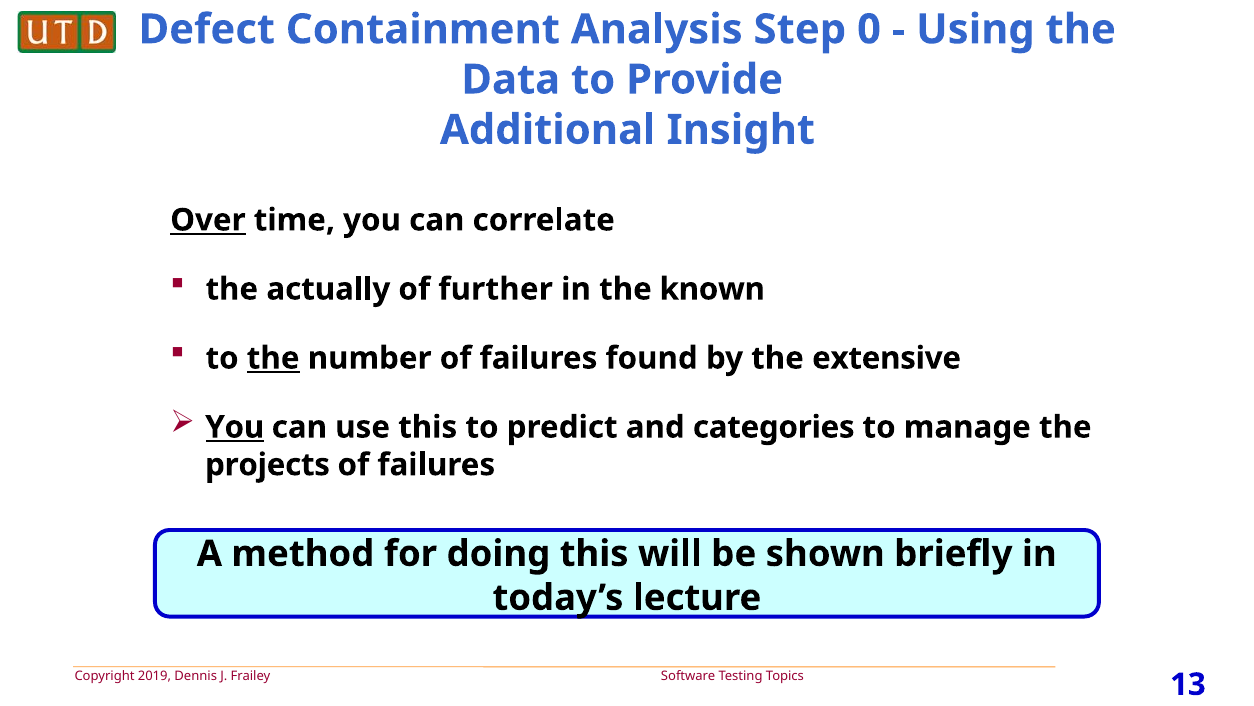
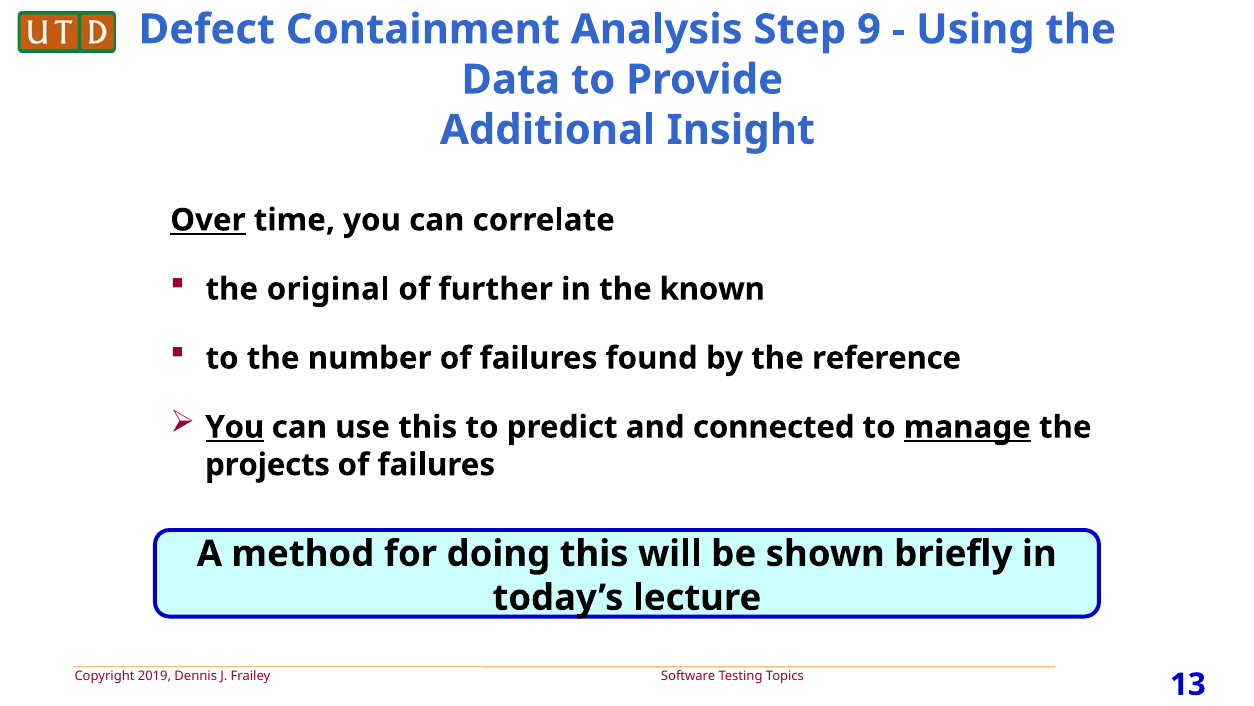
0: 0 -> 9
actually: actually -> original
the at (273, 358) underline: present -> none
extensive: extensive -> reference
categories: categories -> connected
manage underline: none -> present
